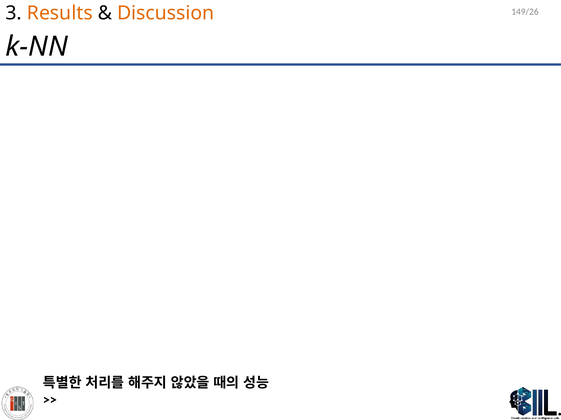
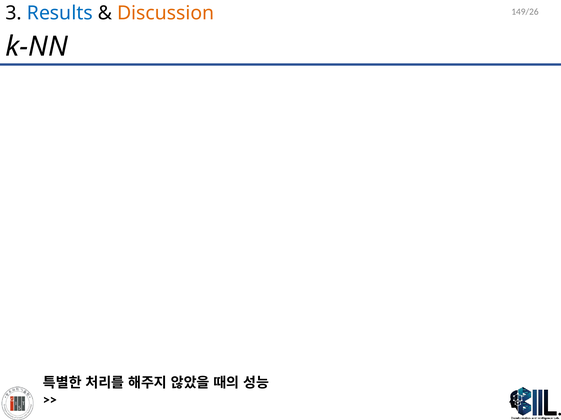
Results colour: orange -> blue
